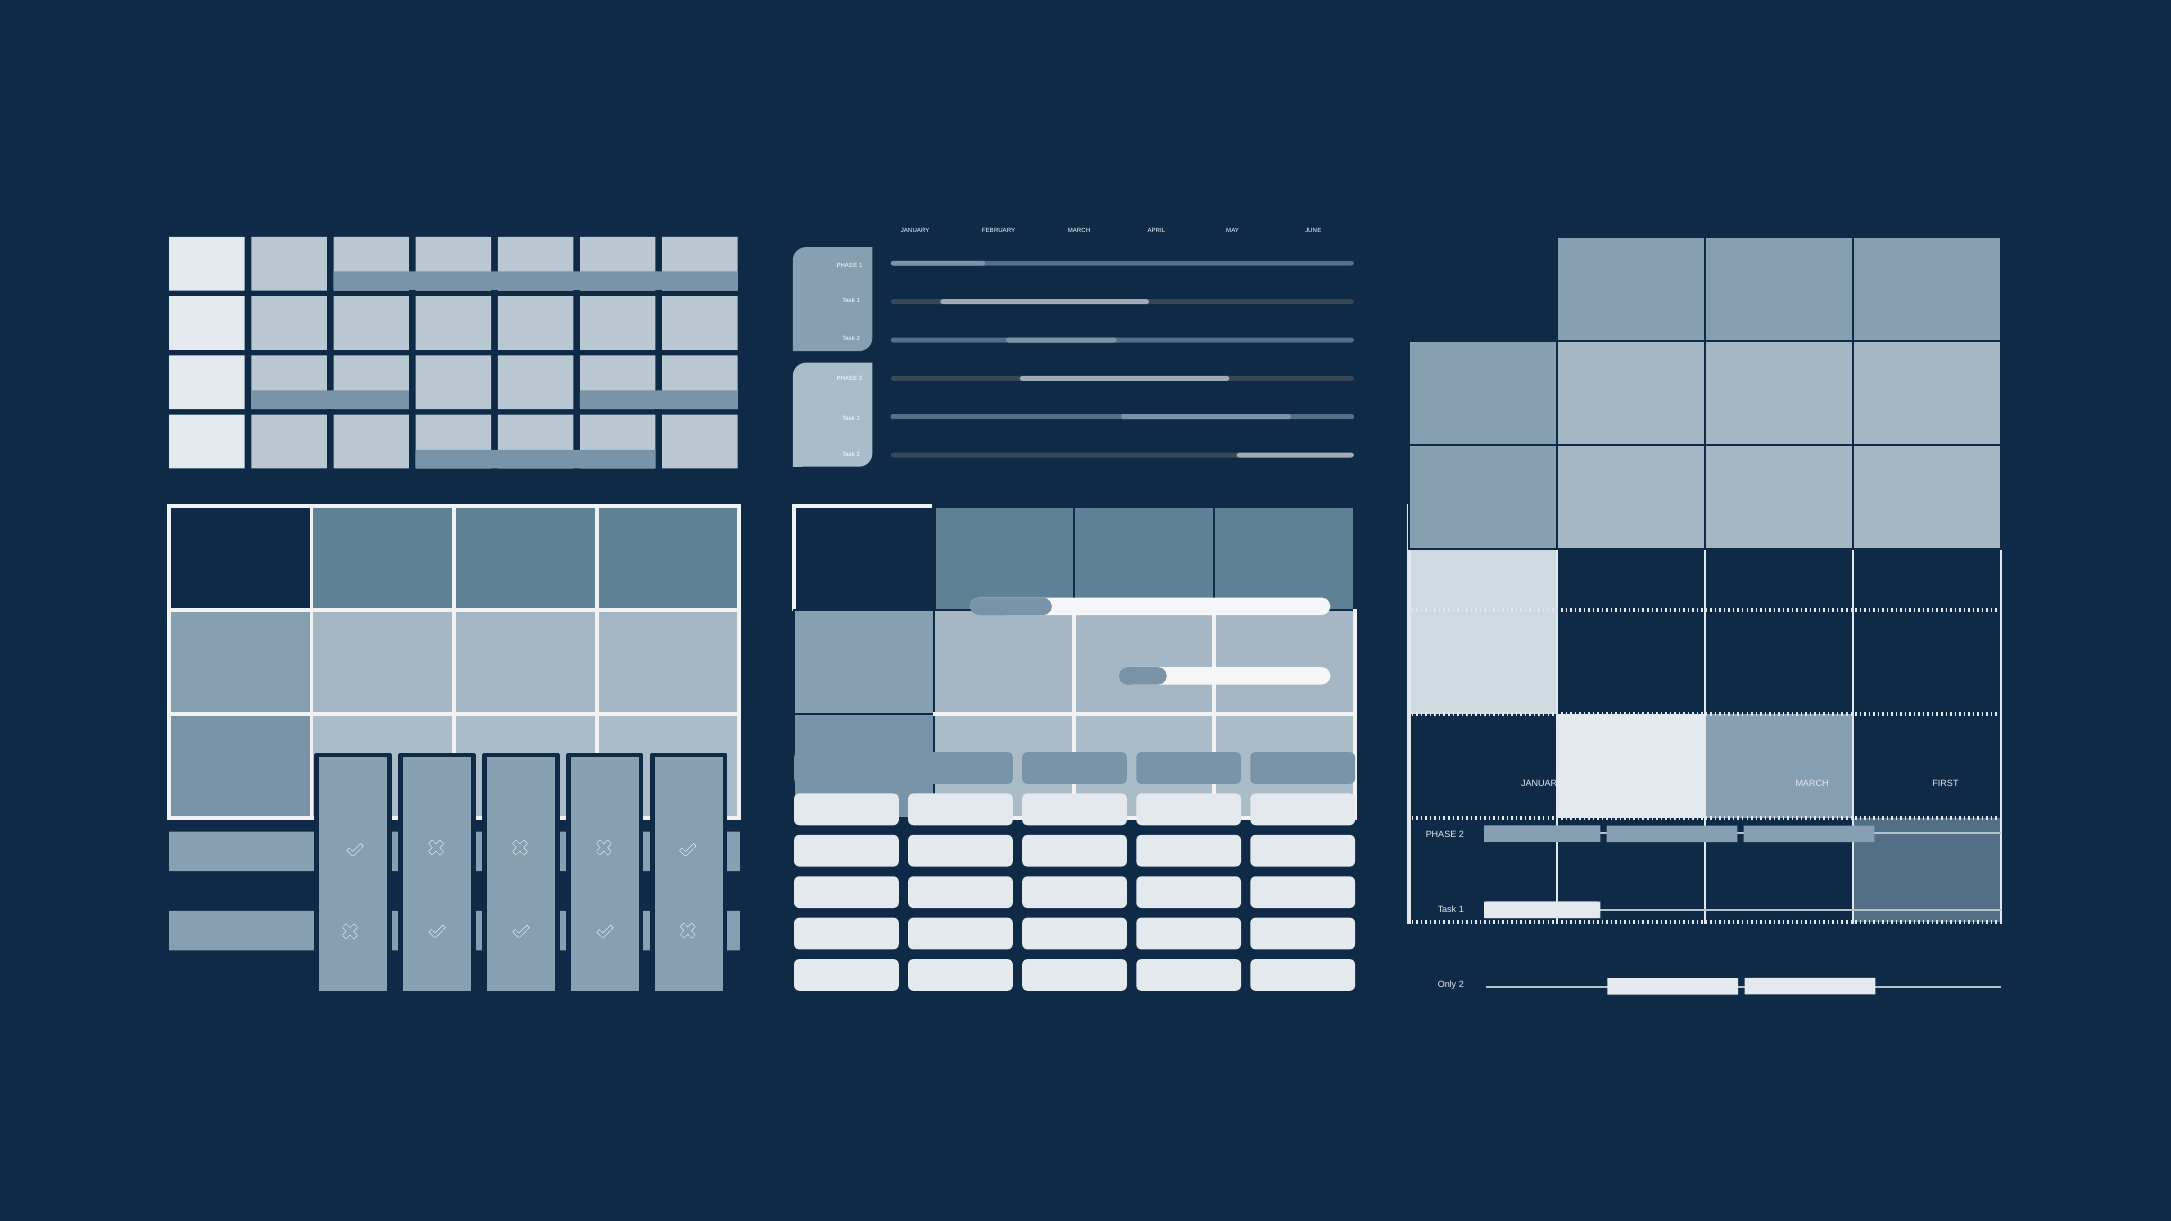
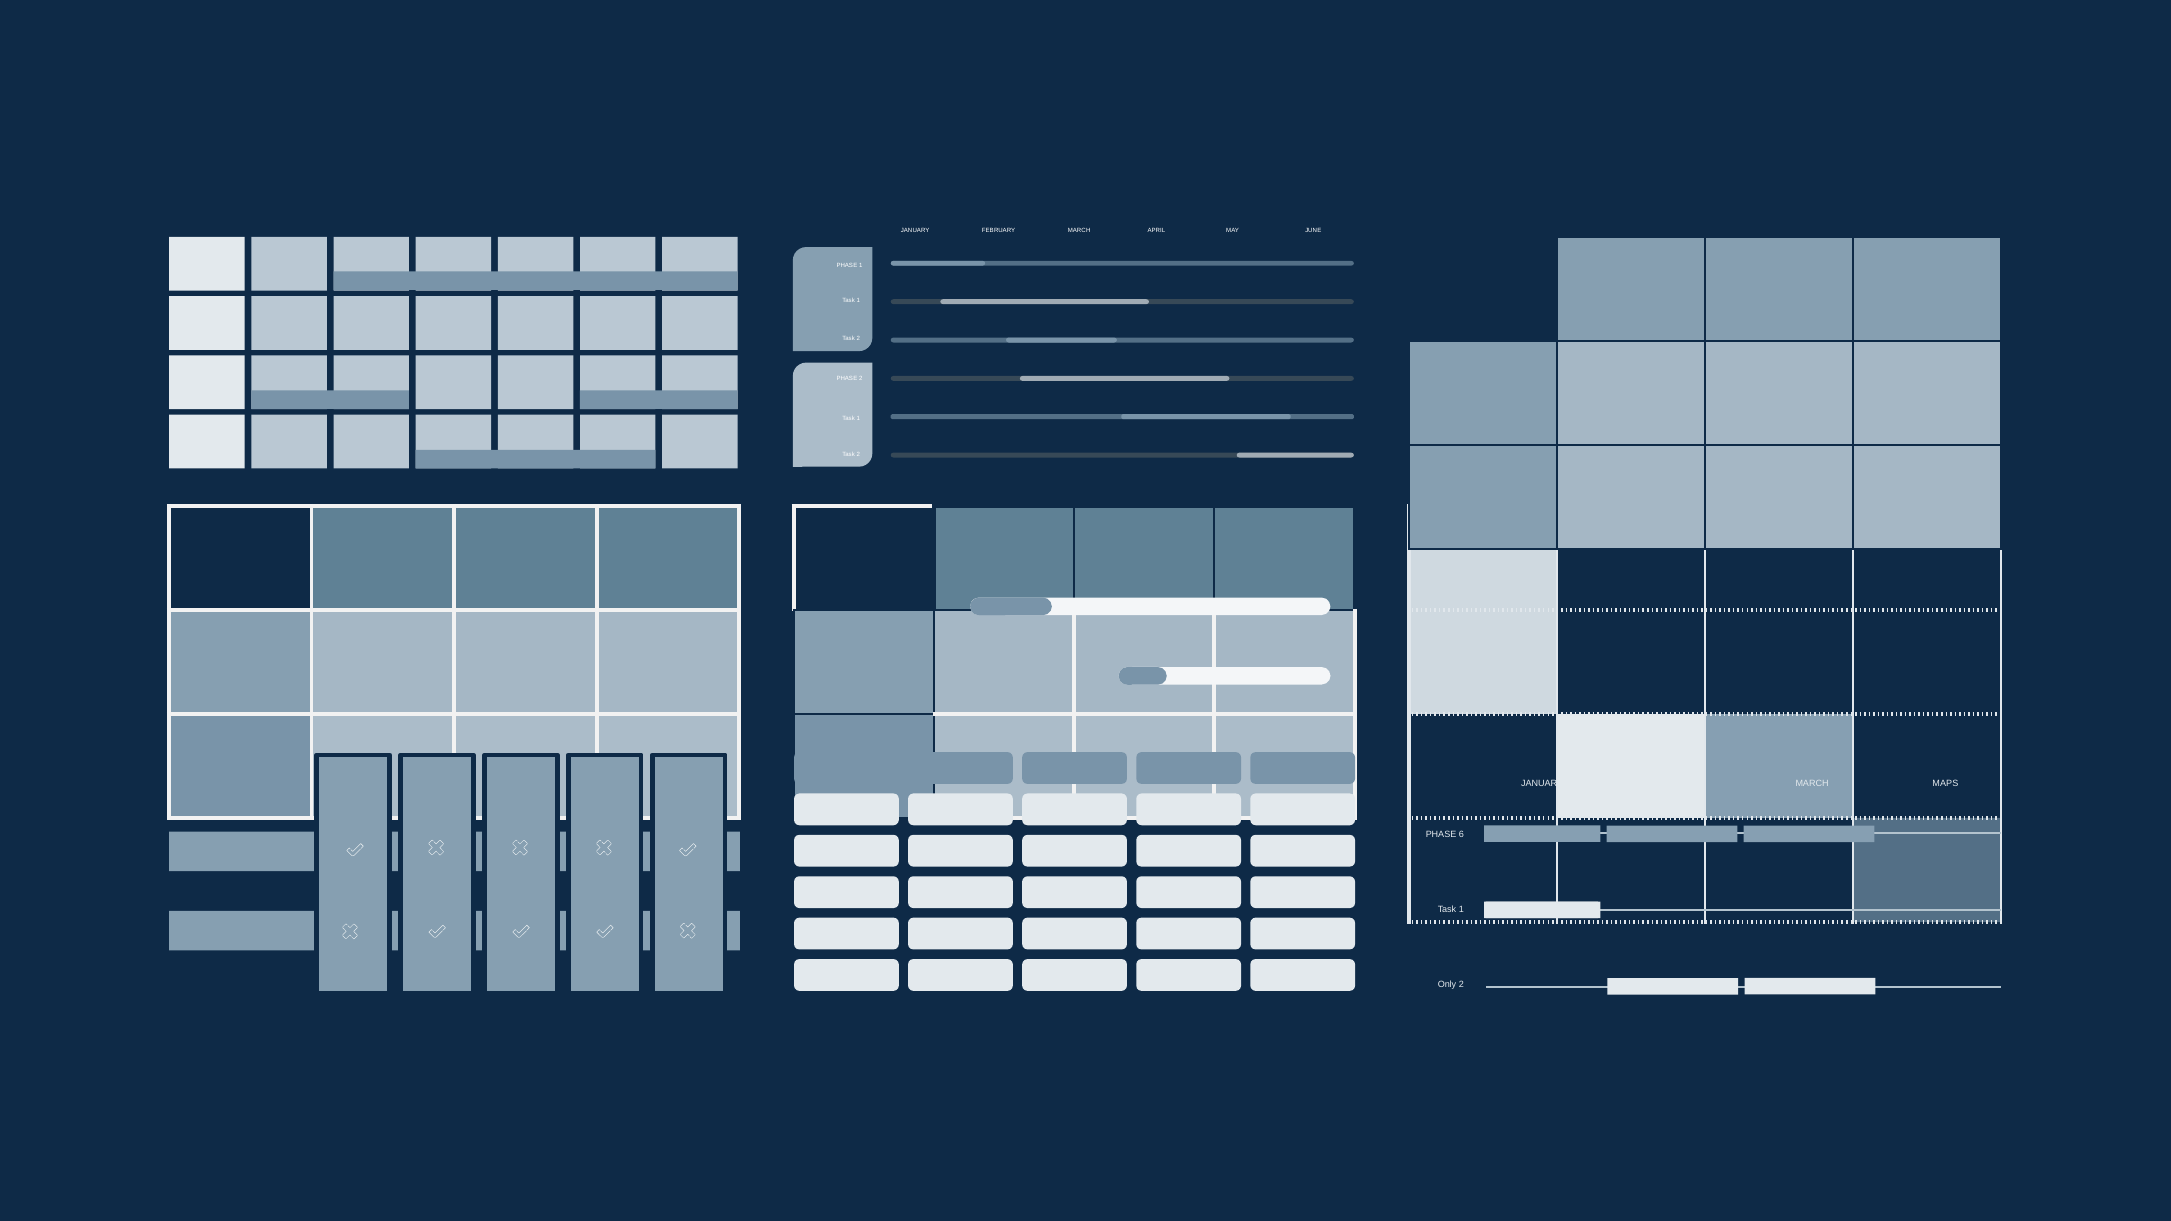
FIRST: FIRST -> MAPS
2 at (1461, 834): 2 -> 6
